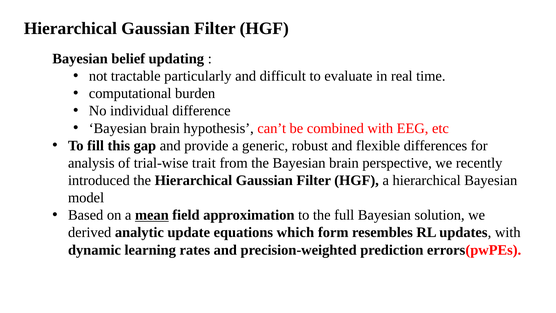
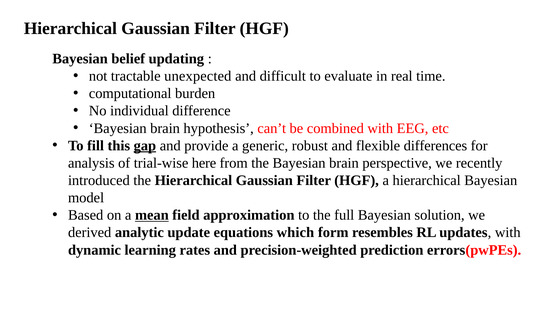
particularly: particularly -> unexpected
gap underline: none -> present
trait: trait -> here
